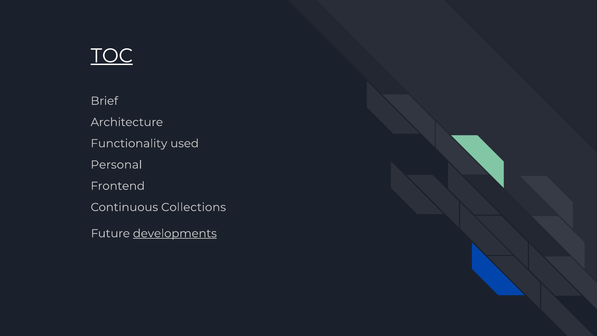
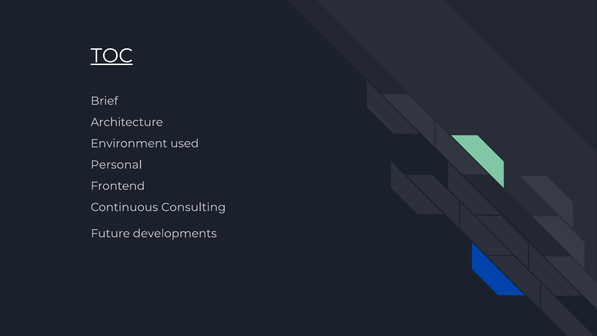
Functionality: Functionality -> Environment
Collections: Collections -> Consulting
developments underline: present -> none
